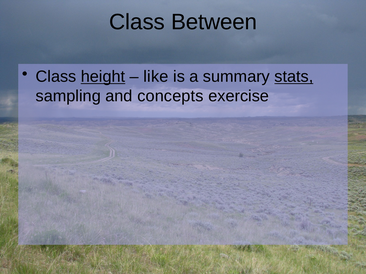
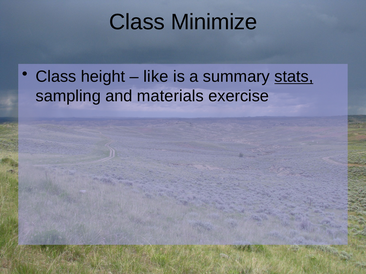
Between: Between -> Minimize
height underline: present -> none
concepts: concepts -> materials
